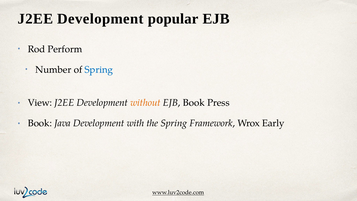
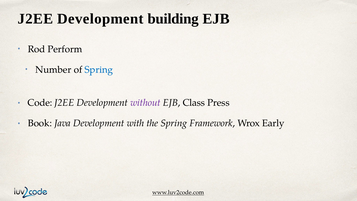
popular: popular -> building
View: View -> Code
without colour: orange -> purple
EJB Book: Book -> Class
